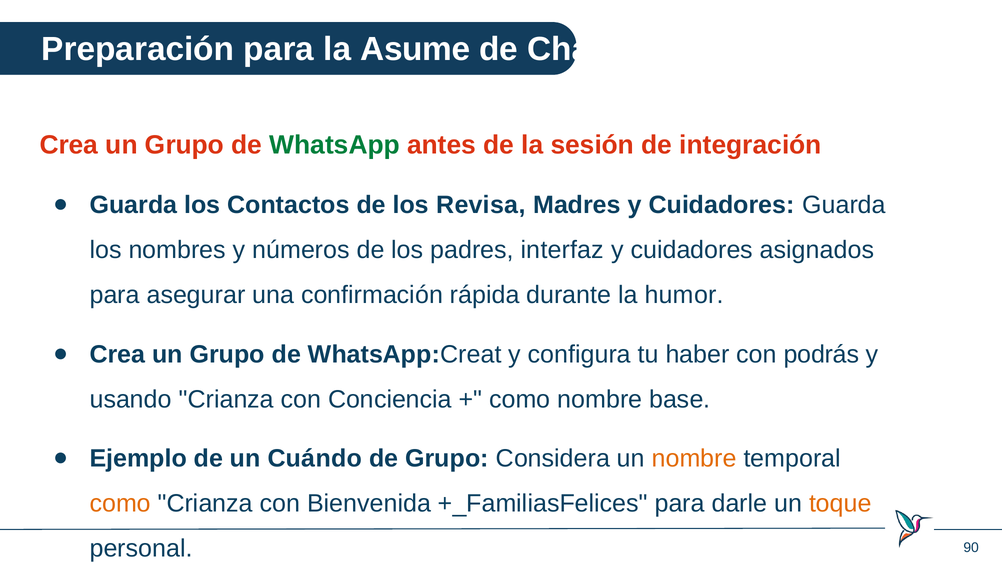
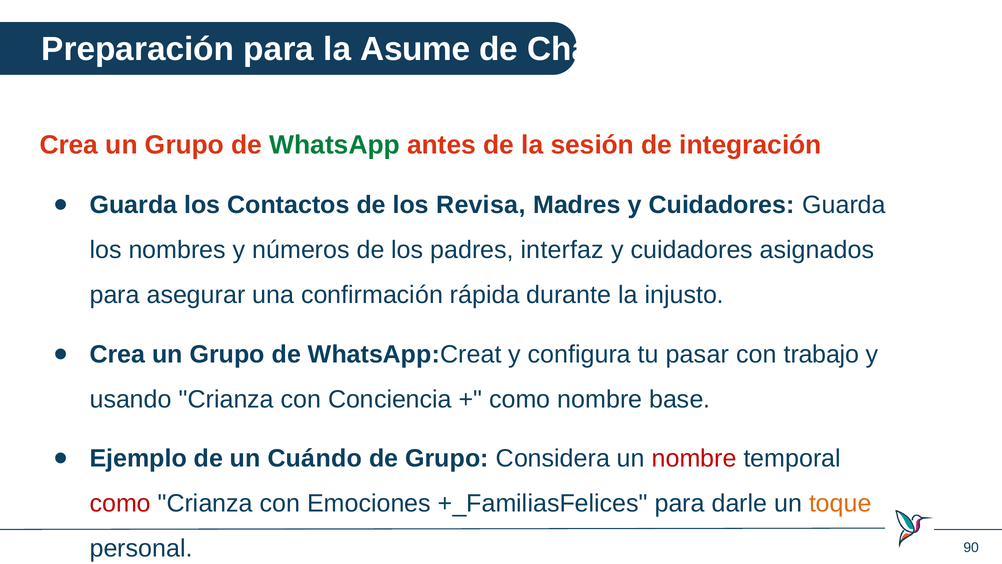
humor: humor -> injusto
haber: haber -> pasar
podrás: podrás -> trabajo
nombre at (694, 458) colour: orange -> red
como at (120, 503) colour: orange -> red
Bienvenida: Bienvenida -> Emociones
